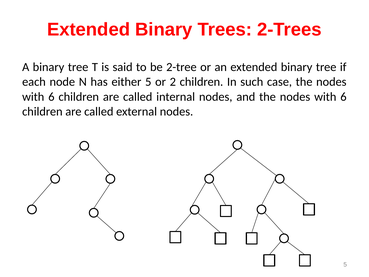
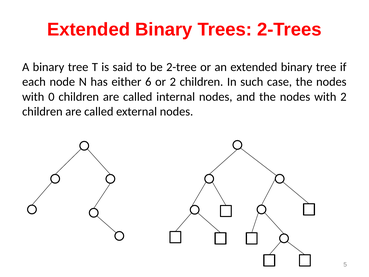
either 5: 5 -> 6
6 at (51, 97): 6 -> 0
6 at (343, 97): 6 -> 2
